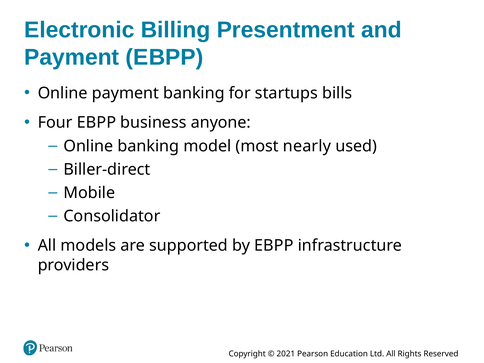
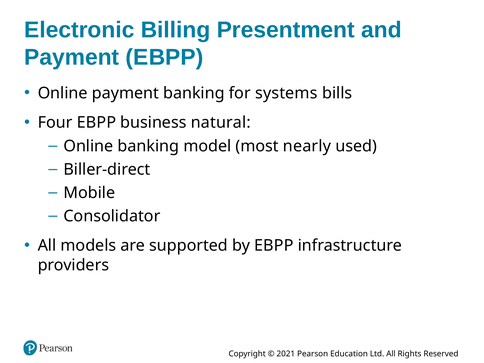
startups: startups -> systems
anyone: anyone -> natural
